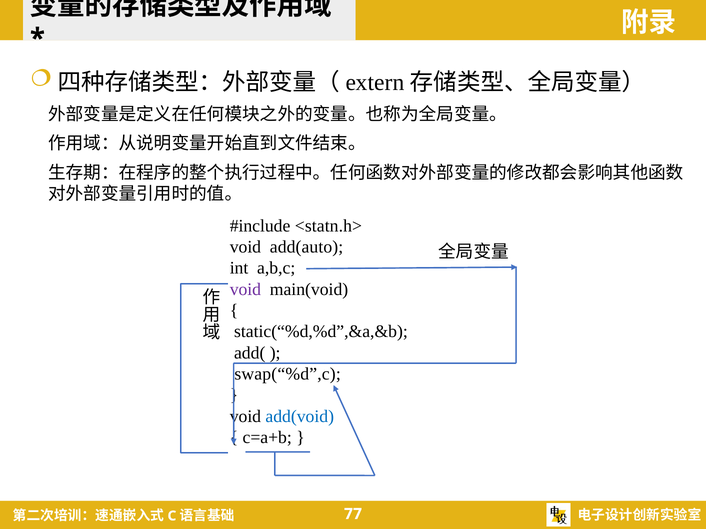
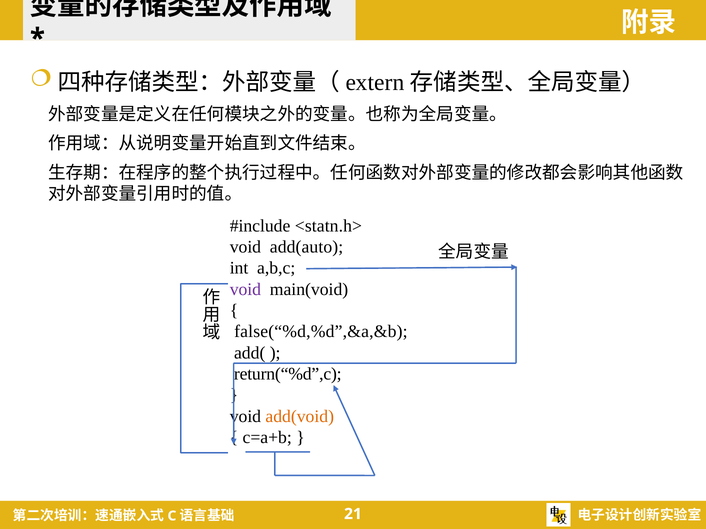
static(“%d,%d”,&a,&b: static(“%d,%d”,&a,&b -> false(“%d,%d”,&a,&b
swap(“%d”,c: swap(“%d”,c -> return(“%d”,c
add(void colour: blue -> orange
77: 77 -> 21
